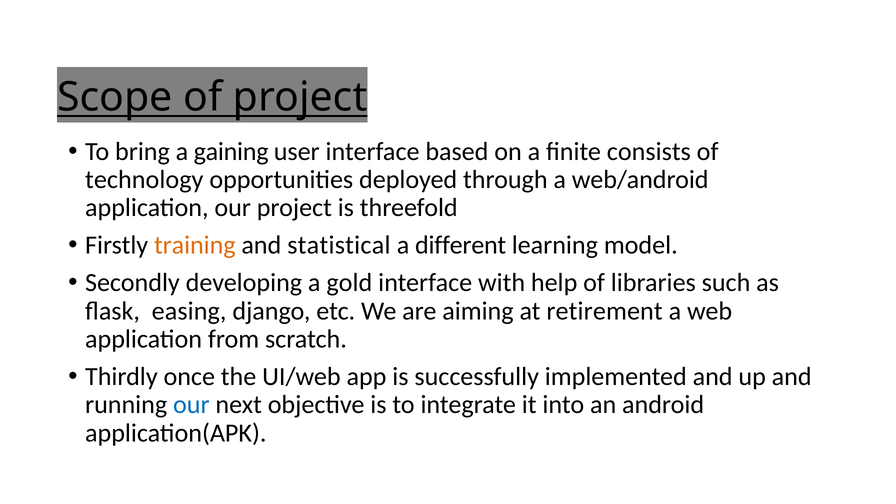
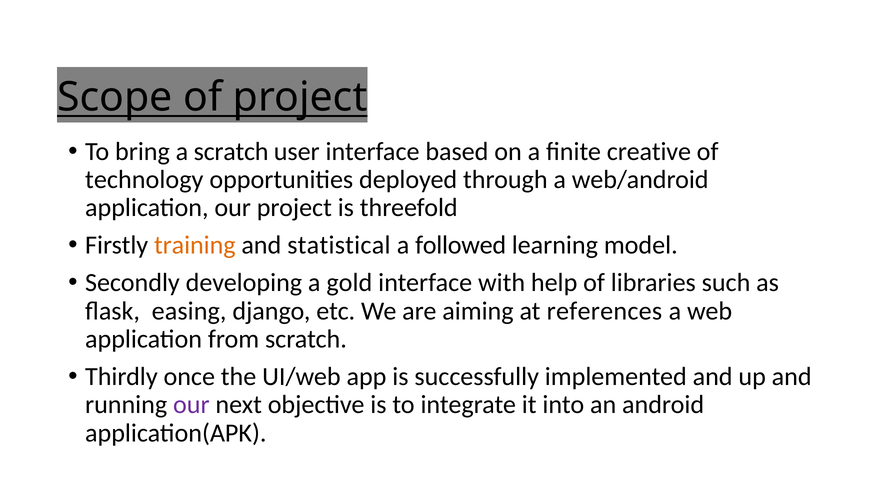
a gaining: gaining -> scratch
consists: consists -> creative
different: different -> followed
retirement: retirement -> references
our at (191, 405) colour: blue -> purple
